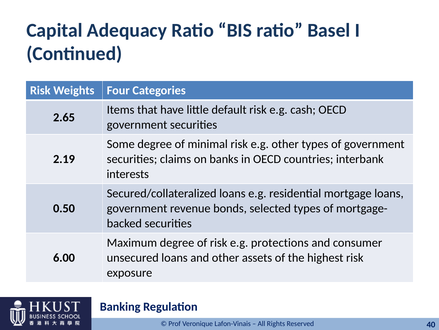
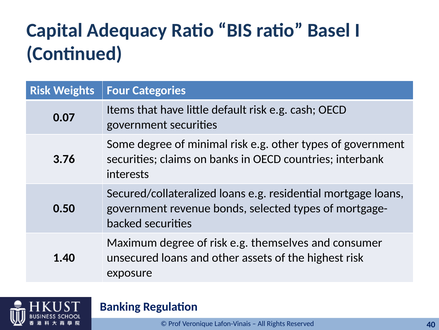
2.65: 2.65 -> 0.07
2.19: 2.19 -> 3.76
protections: protections -> themselves
6.00: 6.00 -> 1.40
